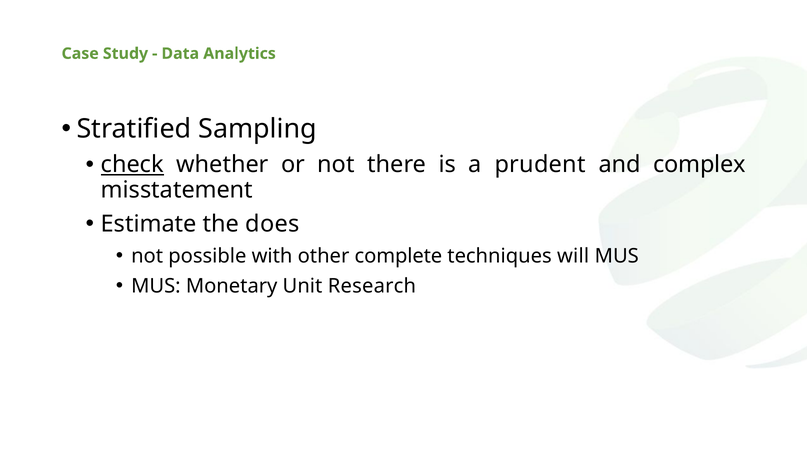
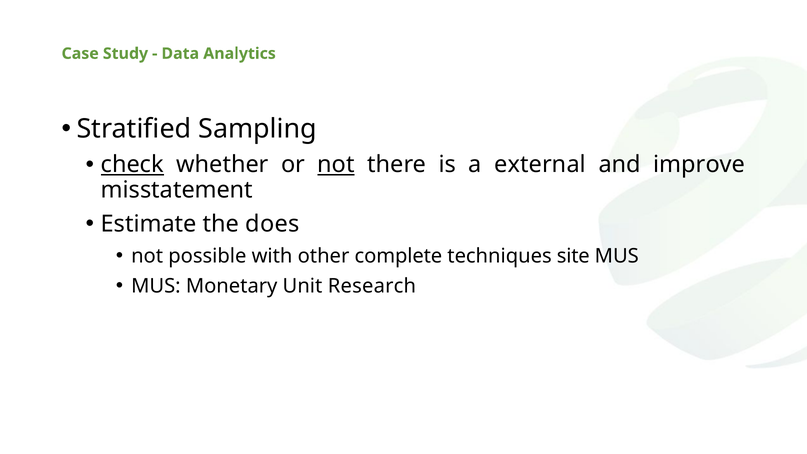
not at (336, 165) underline: none -> present
prudent: prudent -> external
complex: complex -> improve
will: will -> site
